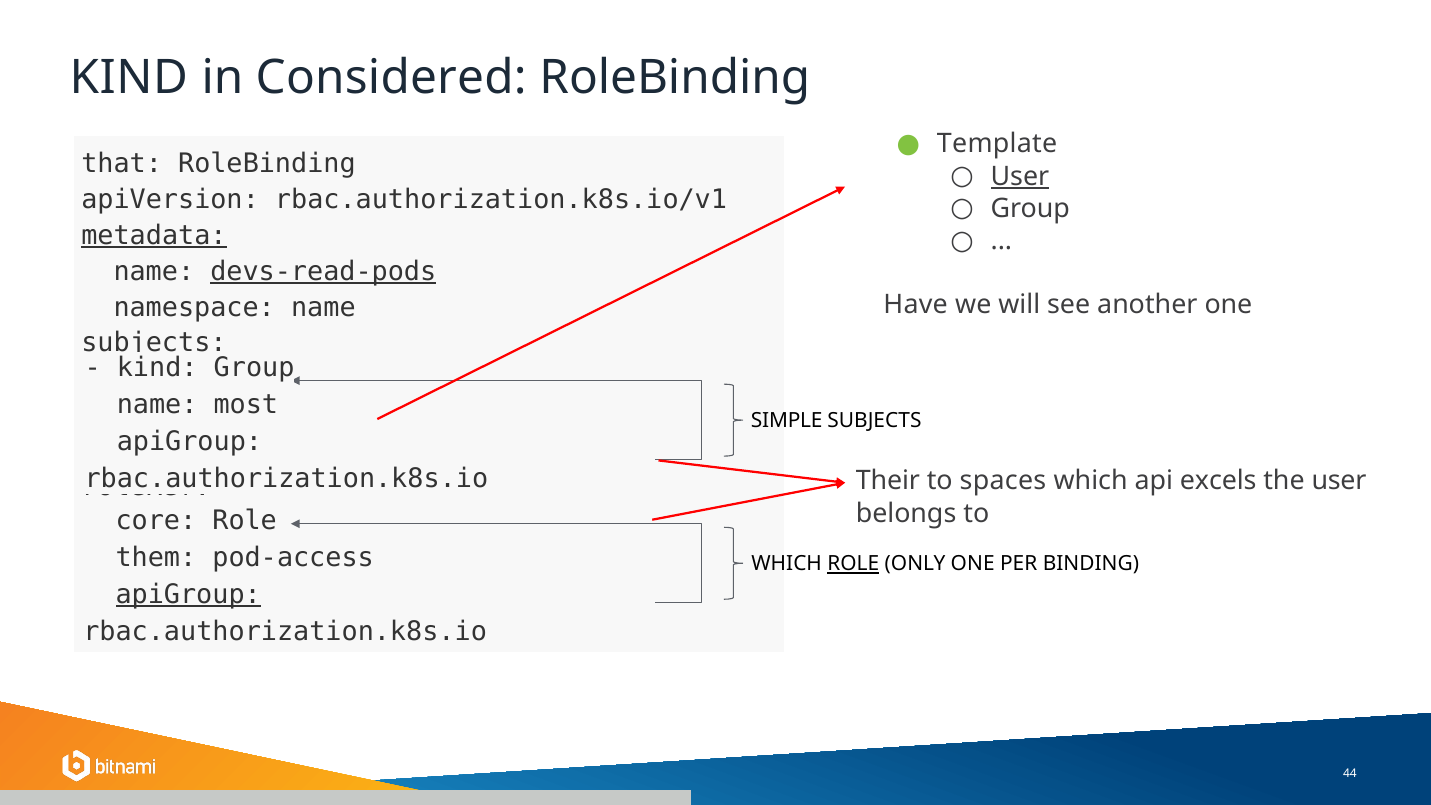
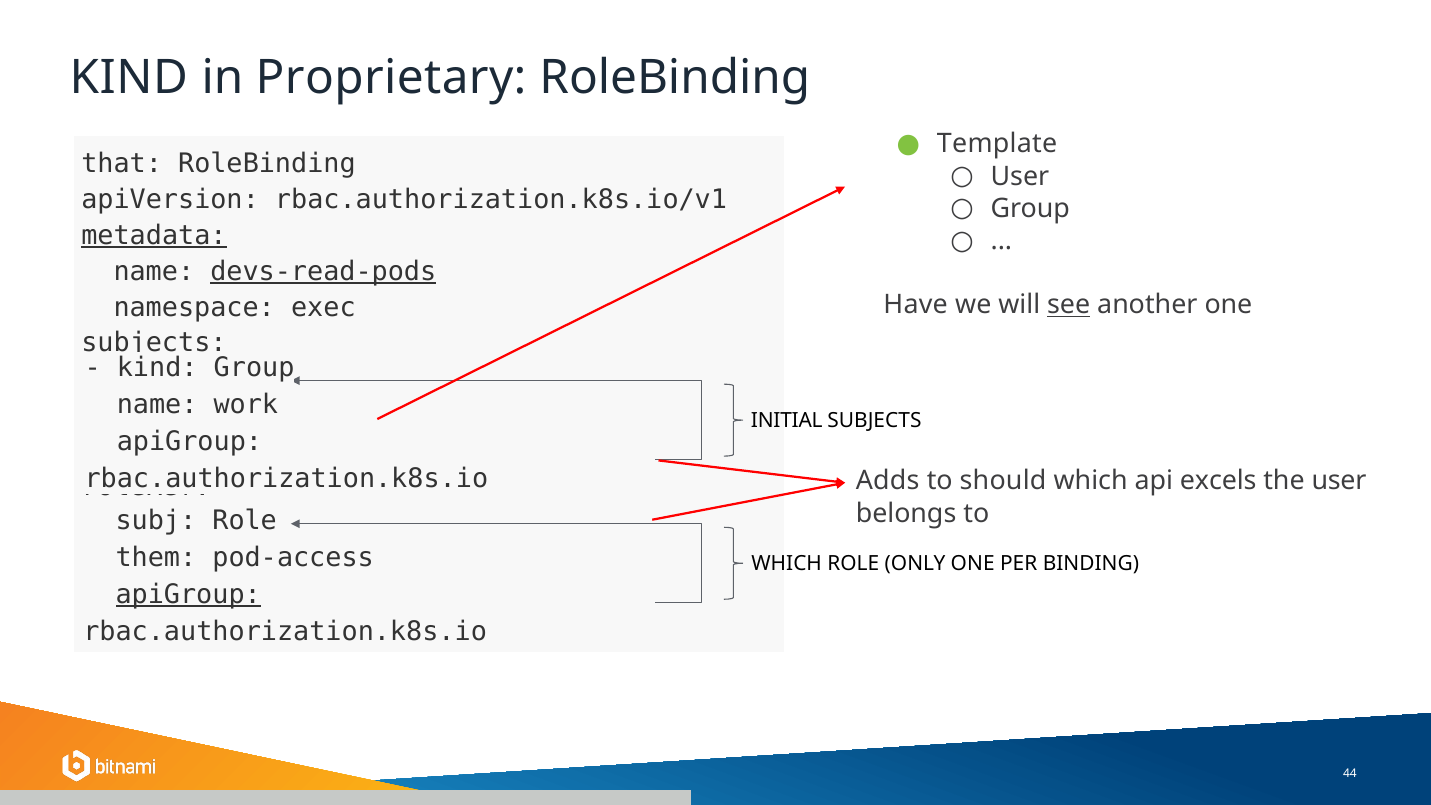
Considered: Considered -> Proprietary
User at (1020, 176) underline: present -> none
namespace name: name -> exec
see underline: none -> present
most: most -> work
SIMPLE: SIMPLE -> INITIAL
Their: Their -> Adds
spaces: spaces -> should
core: core -> subj
ROLE at (853, 564) underline: present -> none
